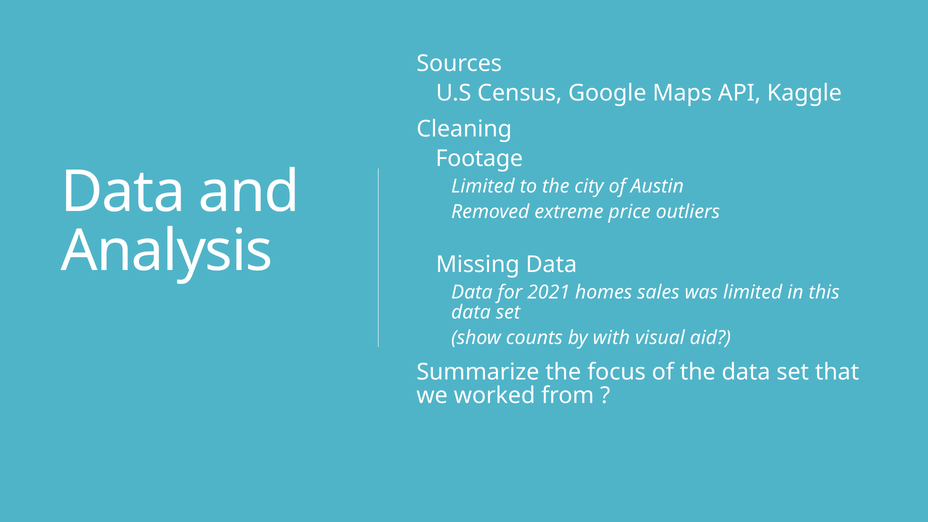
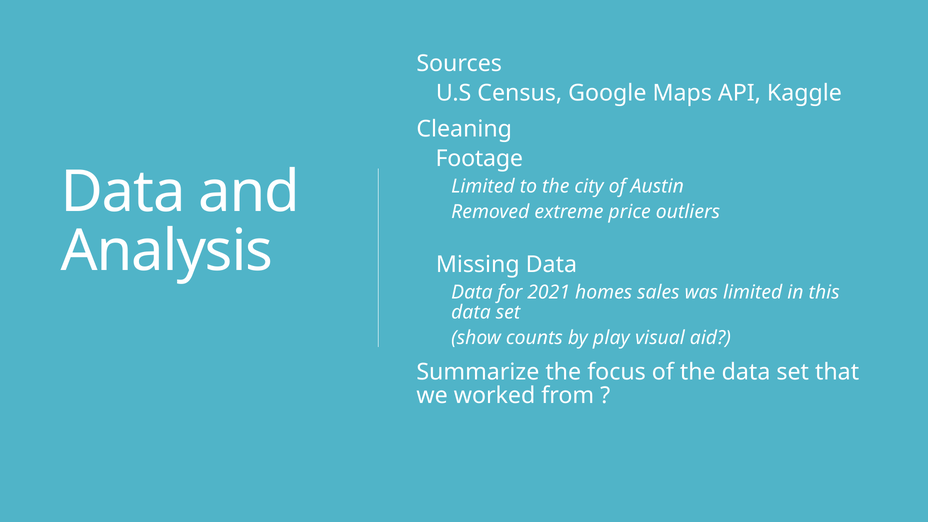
with: with -> play
